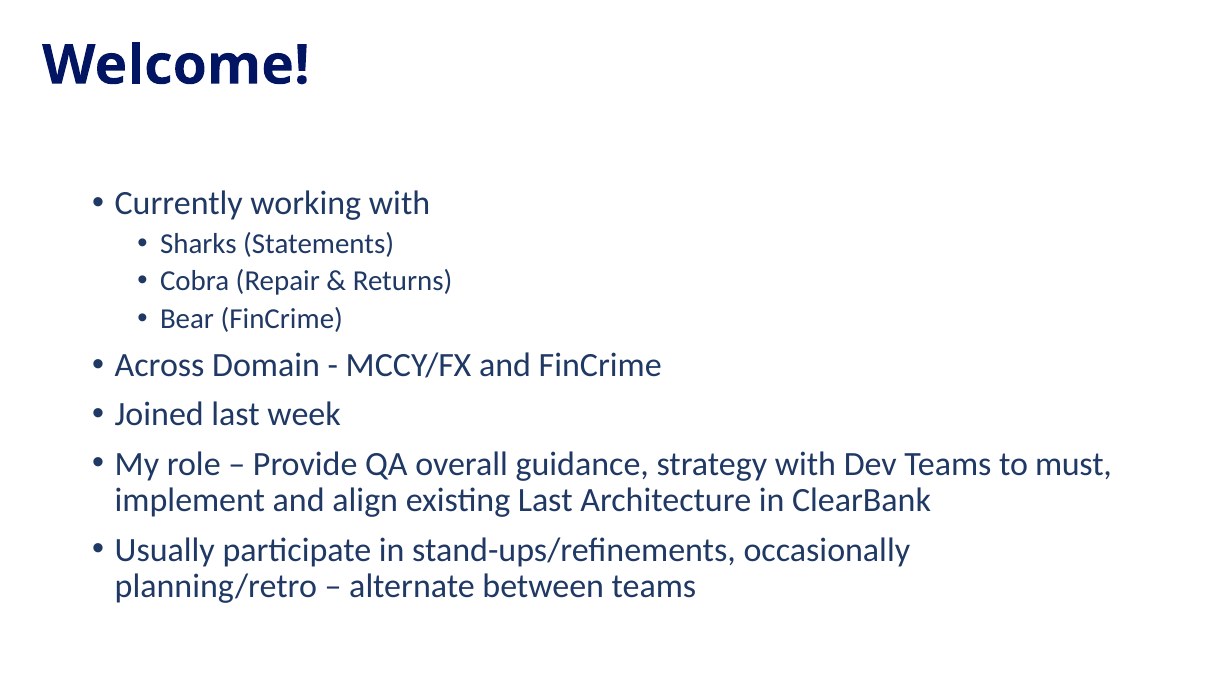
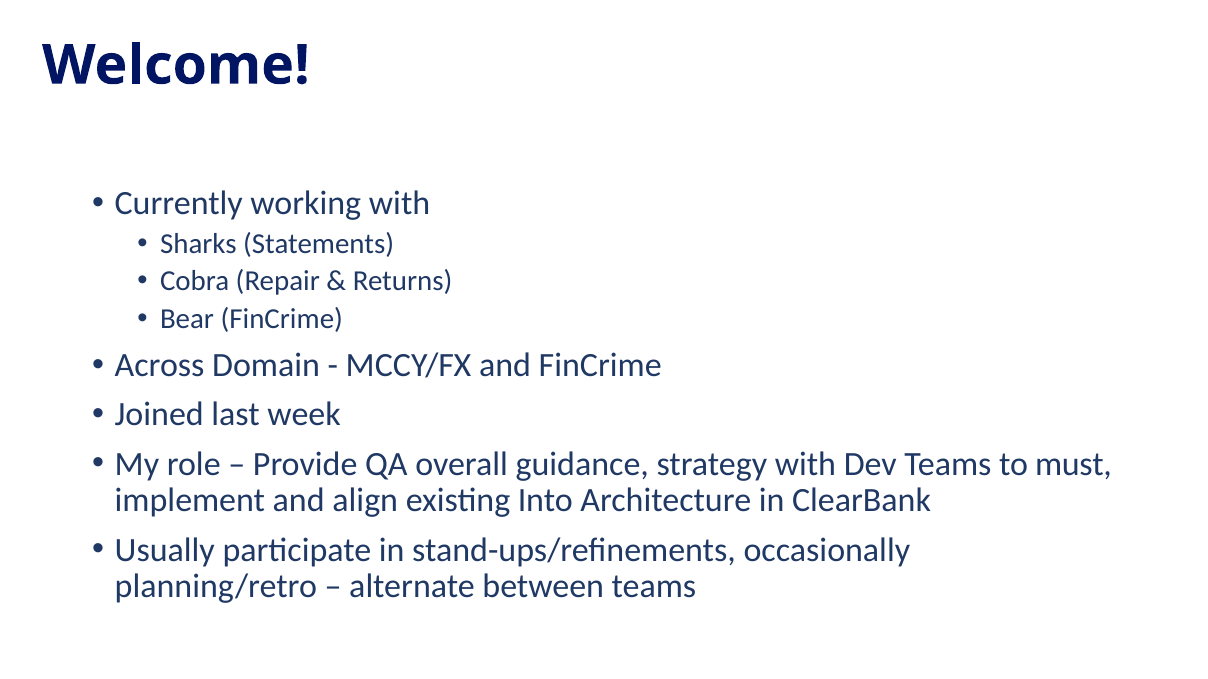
existing Last: Last -> Into
